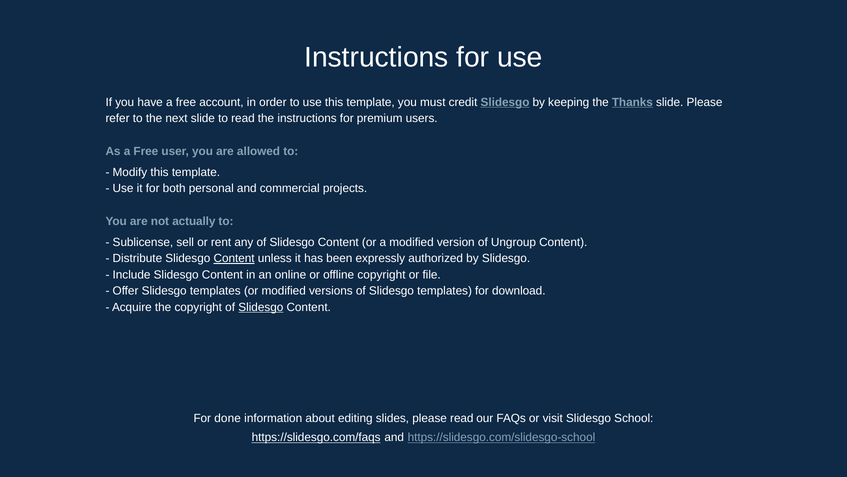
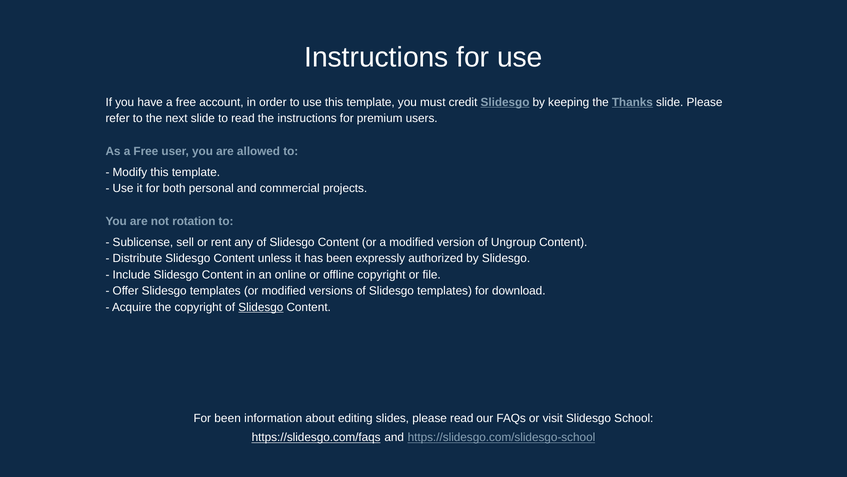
actually: actually -> rotation
Content at (234, 258) underline: present -> none
For done: done -> been
